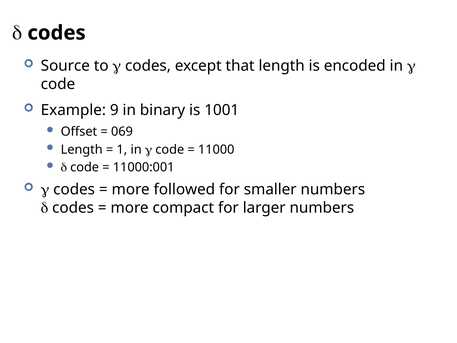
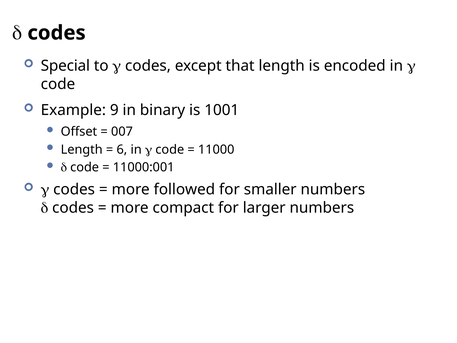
Source: Source -> Special
069: 069 -> 007
1: 1 -> 6
